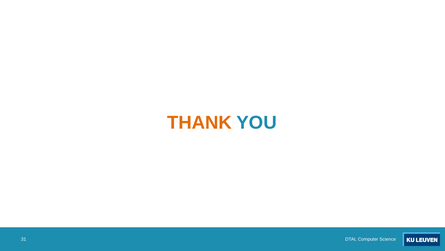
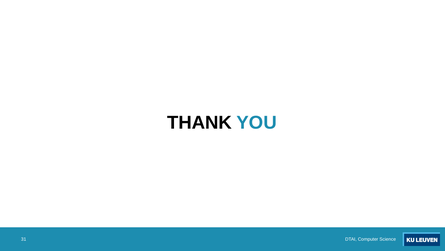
THANK colour: orange -> black
